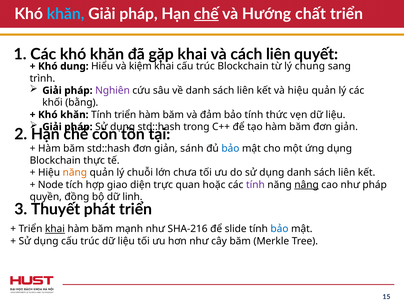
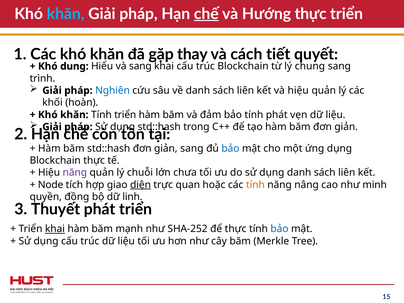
Hướng chất: chất -> thực
gặp khai: khai -> thay
cách liên: liên -> tiết
và kiệm: kiệm -> sang
Nghiên colour: purple -> blue
bằng: bằng -> hoàn
tính thức: thức -> phát
giản sánh: sánh -> sang
năng at (75, 173) colour: orange -> purple
diện underline: none -> present
tính at (255, 185) colour: purple -> orange
nâng underline: present -> none
như pháp: pháp -> minh
SHA-216: SHA-216 -> SHA-252
để slide: slide -> thực
